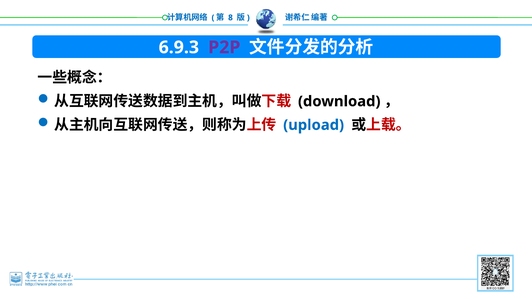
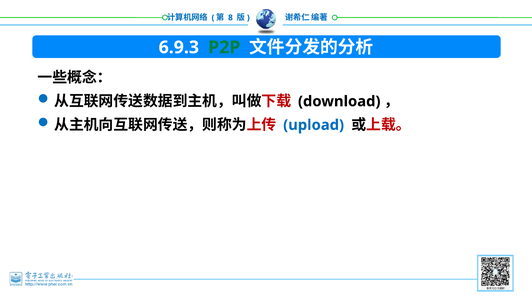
P2P colour: purple -> green
